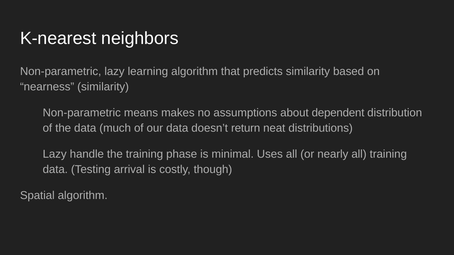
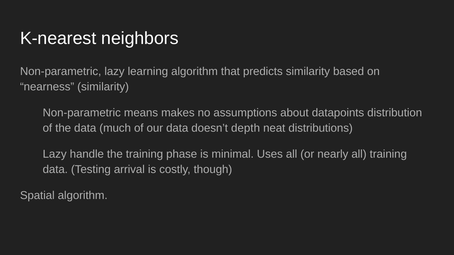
dependent: dependent -> datapoints
return: return -> depth
